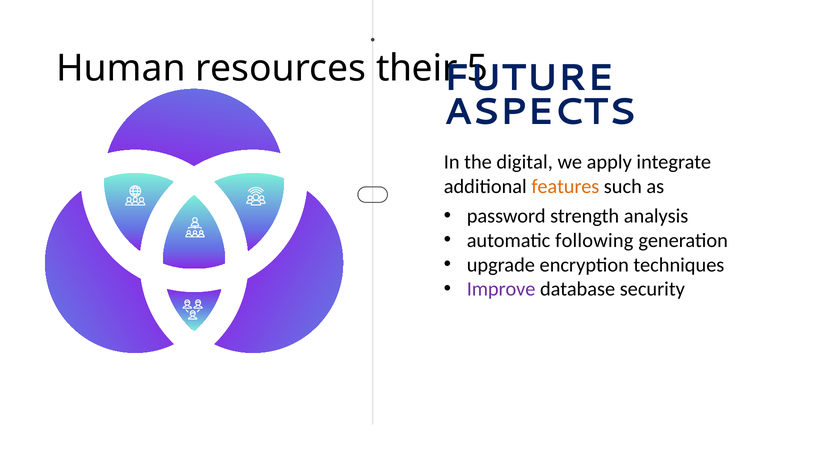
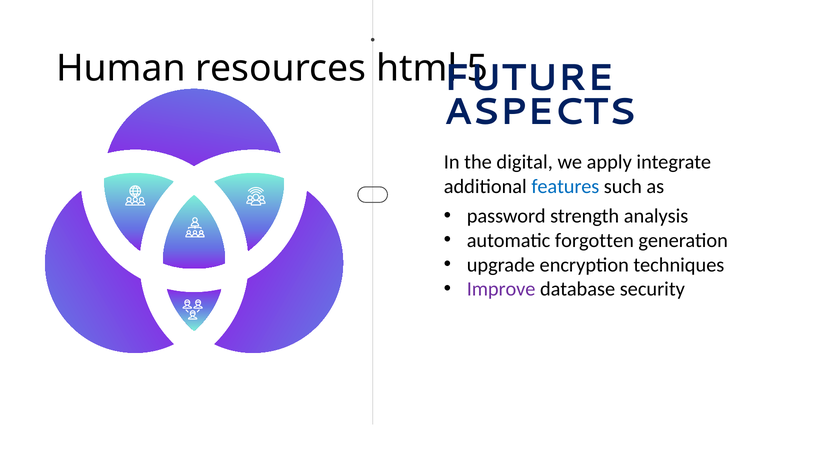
their: their -> html
features colour: orange -> blue
following: following -> forgotten
